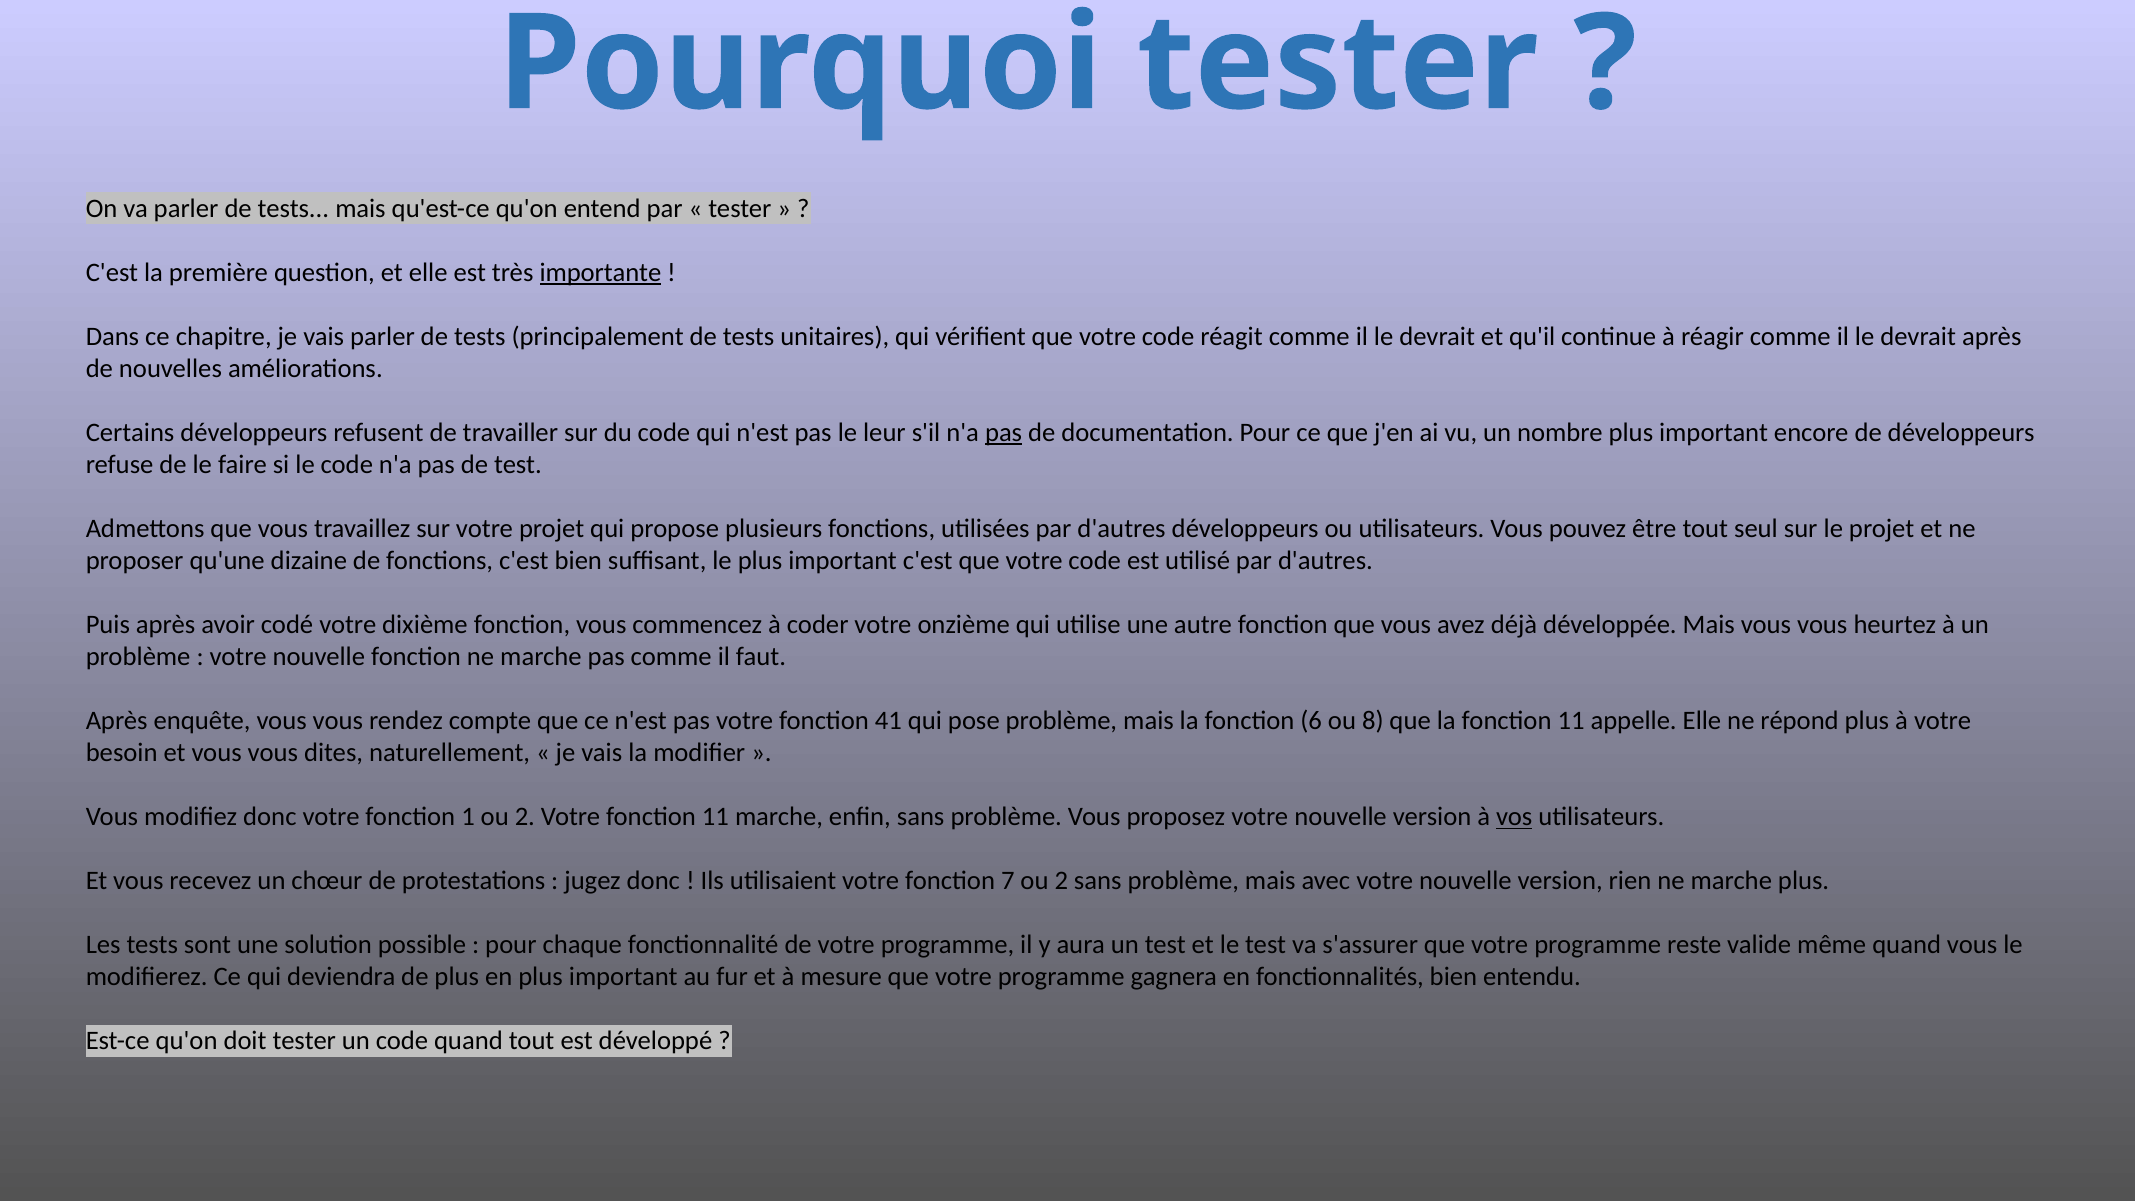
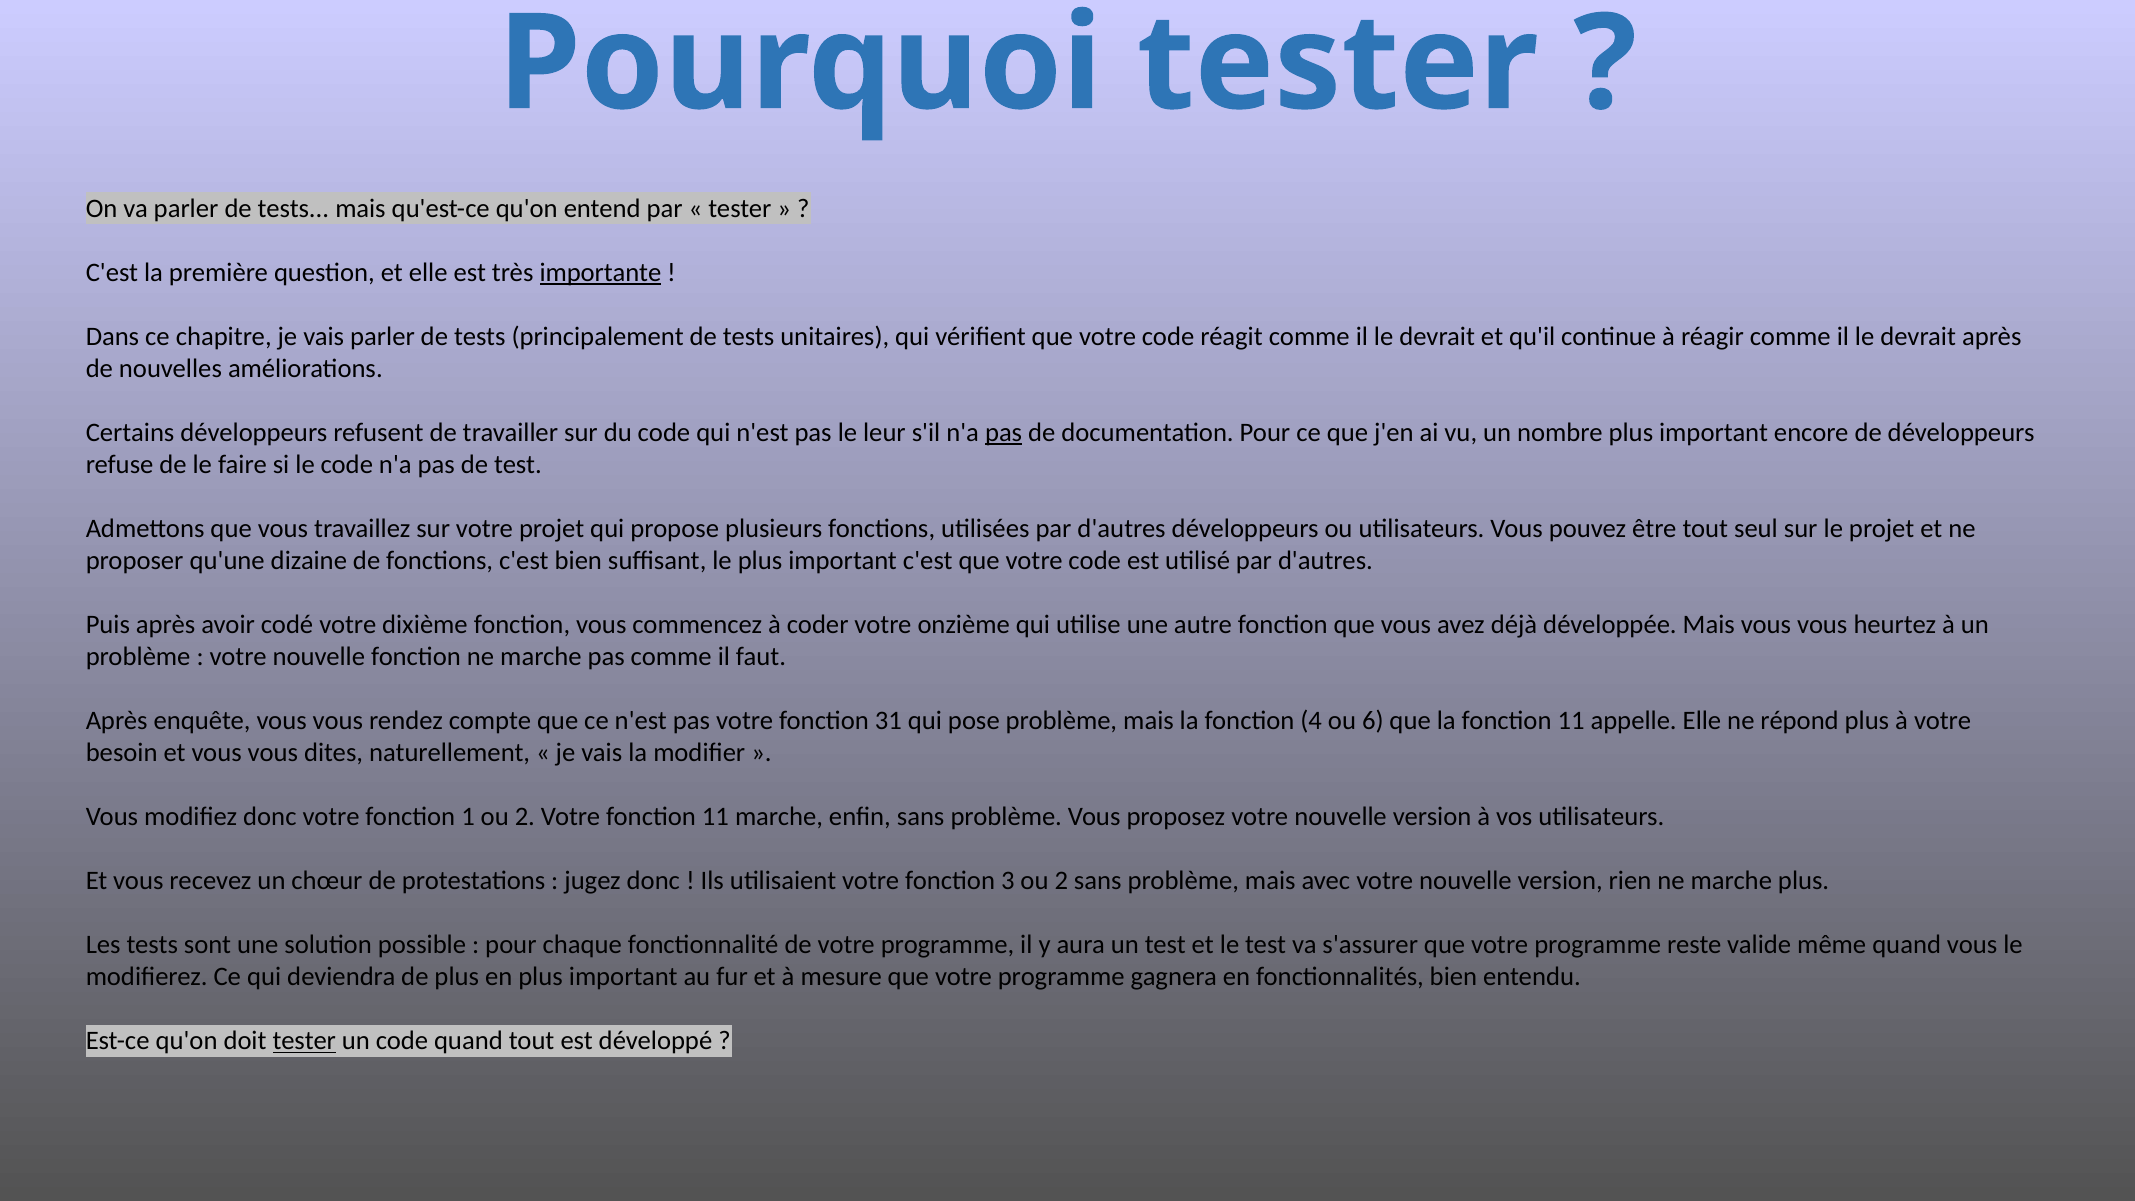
41: 41 -> 31
6: 6 -> 4
8: 8 -> 6
vos underline: present -> none
7: 7 -> 3
tester at (304, 1041) underline: none -> present
